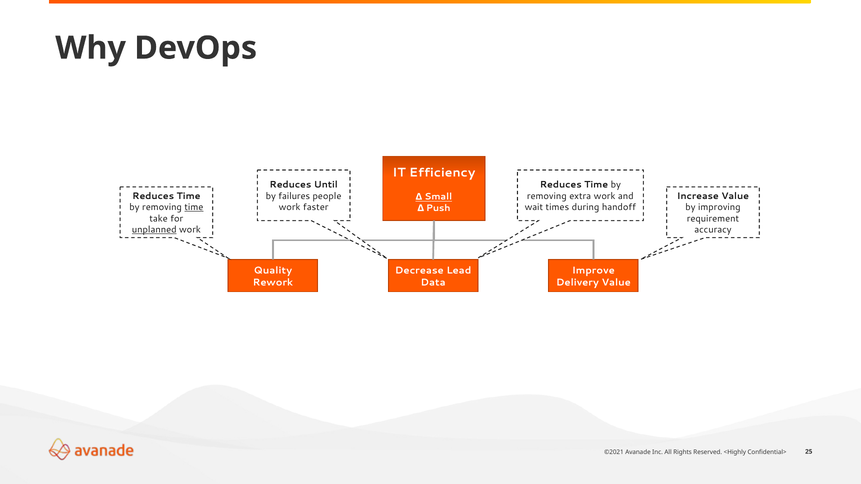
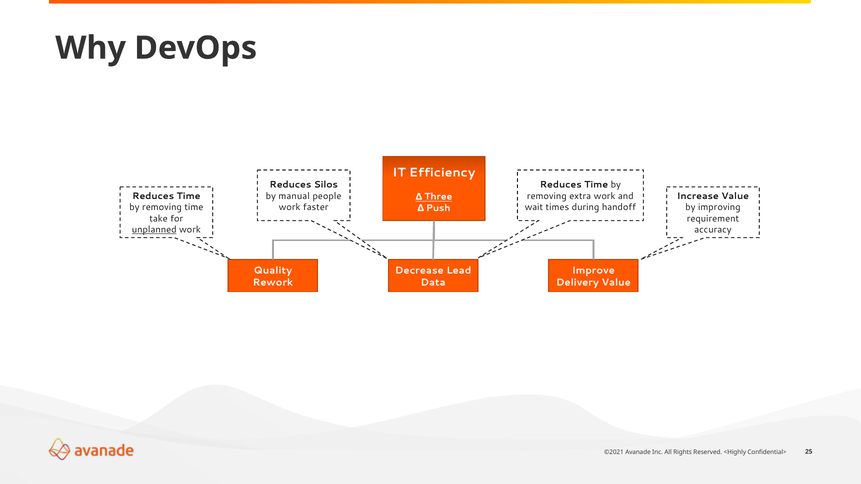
Until: Until -> Silos
failures: failures -> manual
Small: Small -> Three
time at (194, 207) underline: present -> none
